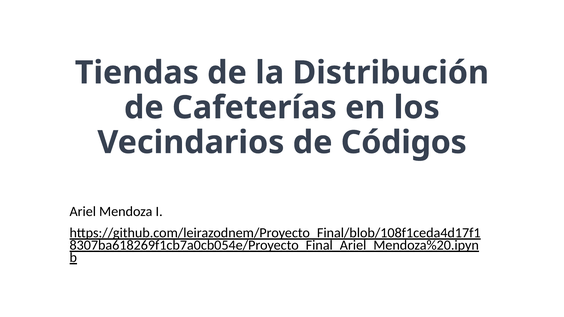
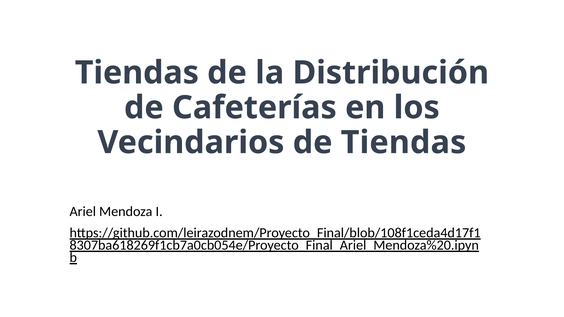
de Códigos: Códigos -> Tiendas
